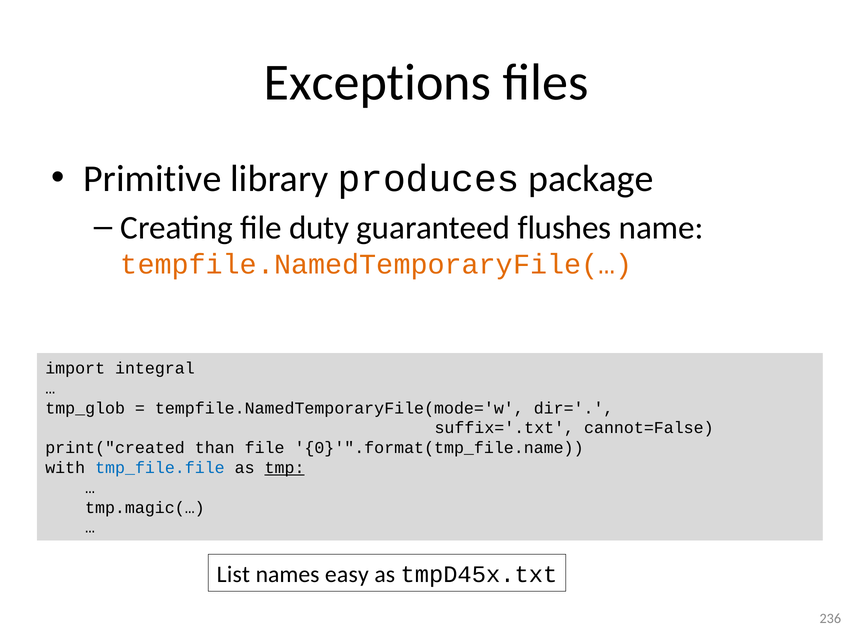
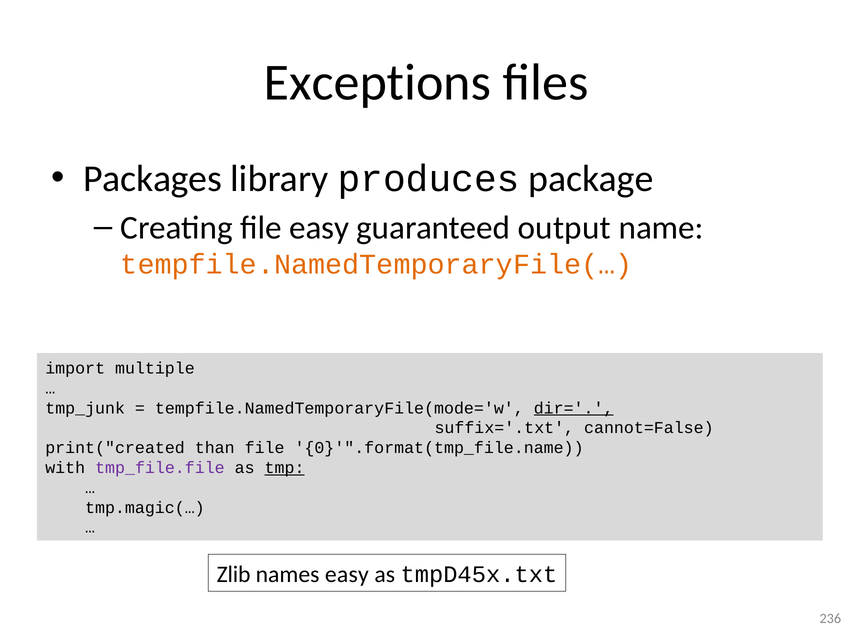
Primitive: Primitive -> Packages
file duty: duty -> easy
flushes: flushes -> output
integral: integral -> multiple
tmp_glob: tmp_glob -> tmp_junk
dir= underline: none -> present
tmp_file.file colour: blue -> purple
List: List -> Zlib
